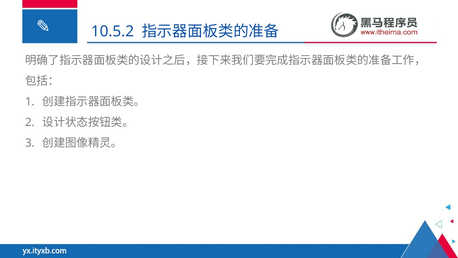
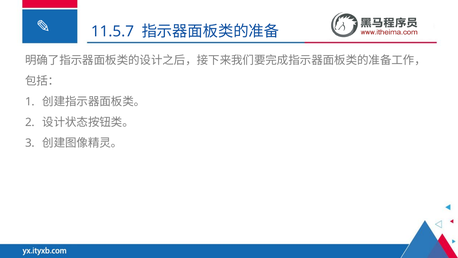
10.5.2: 10.5.2 -> 11.5.7
